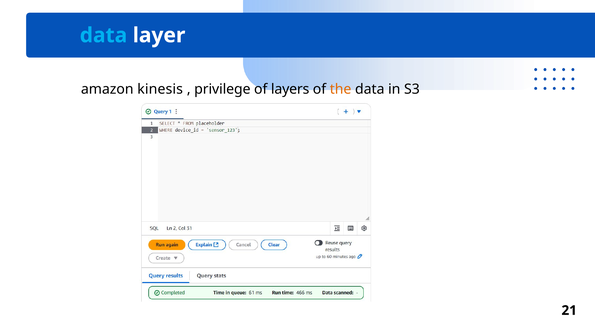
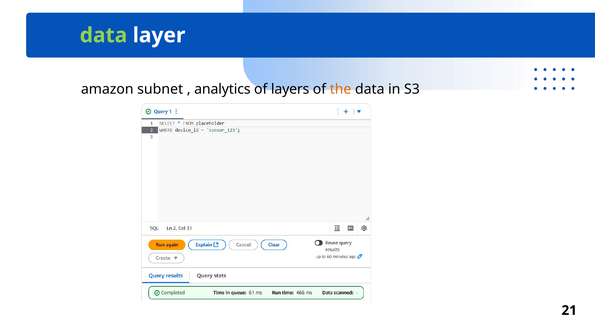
data at (103, 35) colour: light blue -> light green
kinesis: kinesis -> subnet
privilege: privilege -> analytics
